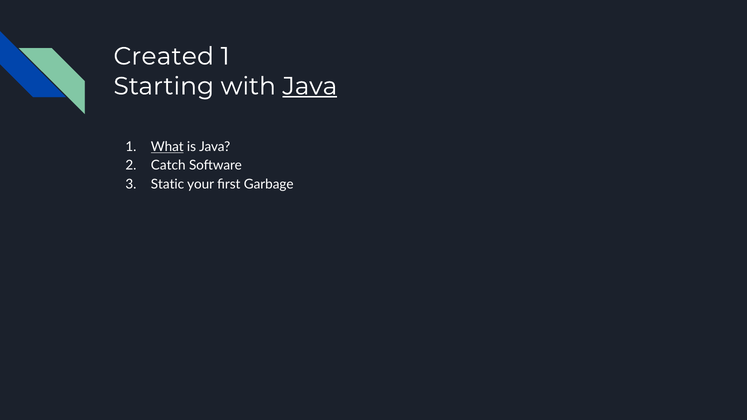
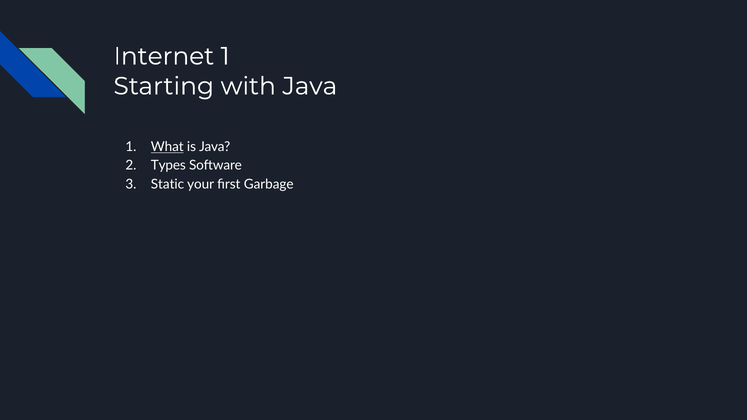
Created: Created -> Internet
Java at (310, 86) underline: present -> none
Catch: Catch -> Types
